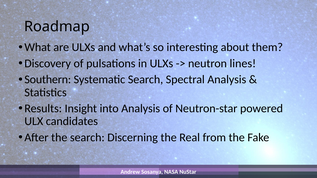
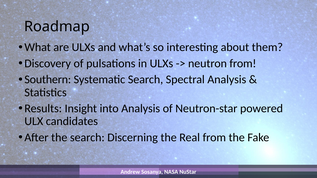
neutron lines: lines -> from
